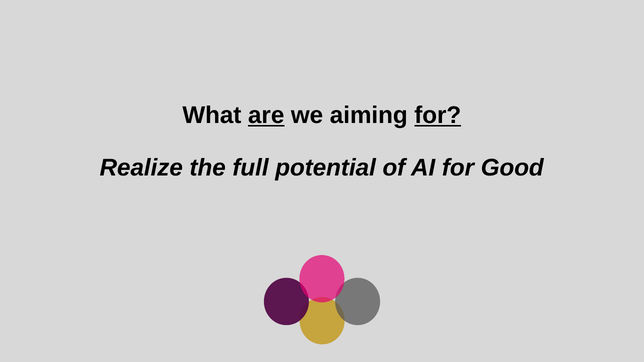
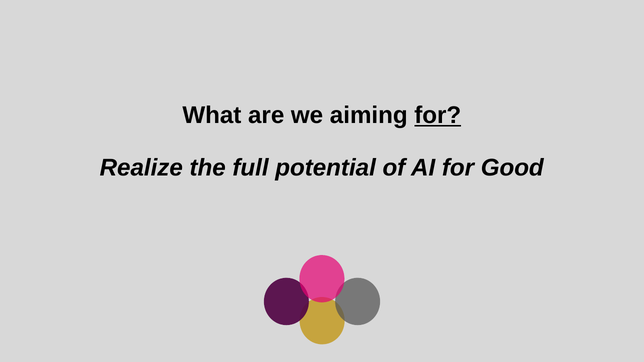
are underline: present -> none
